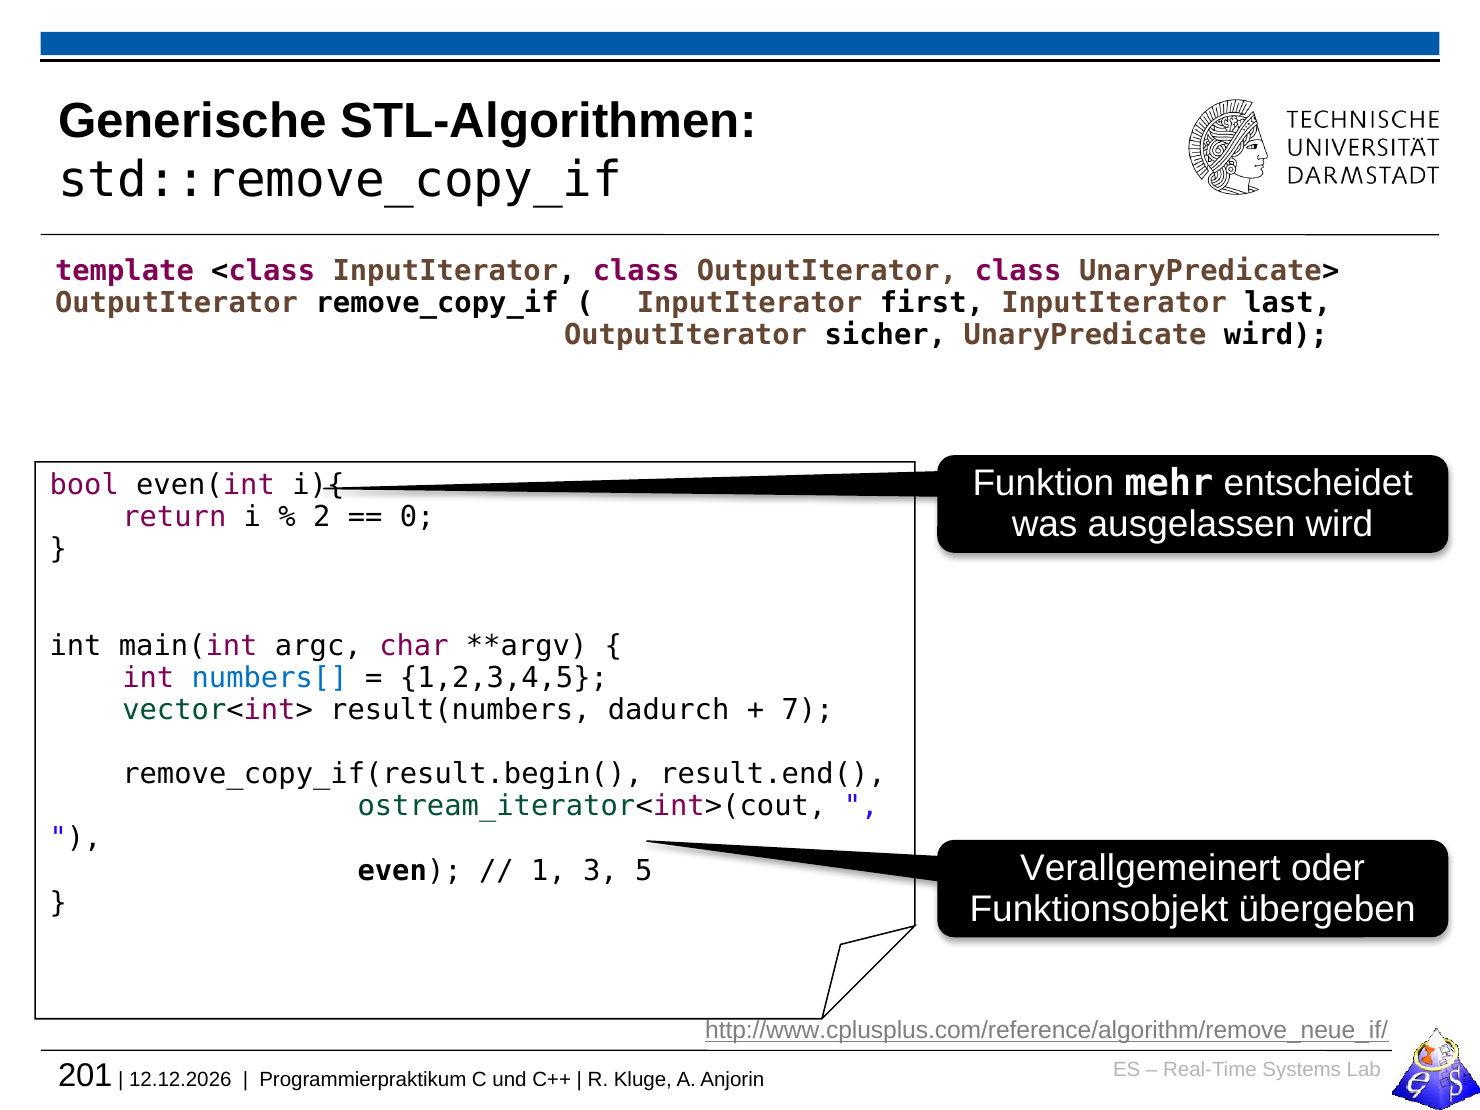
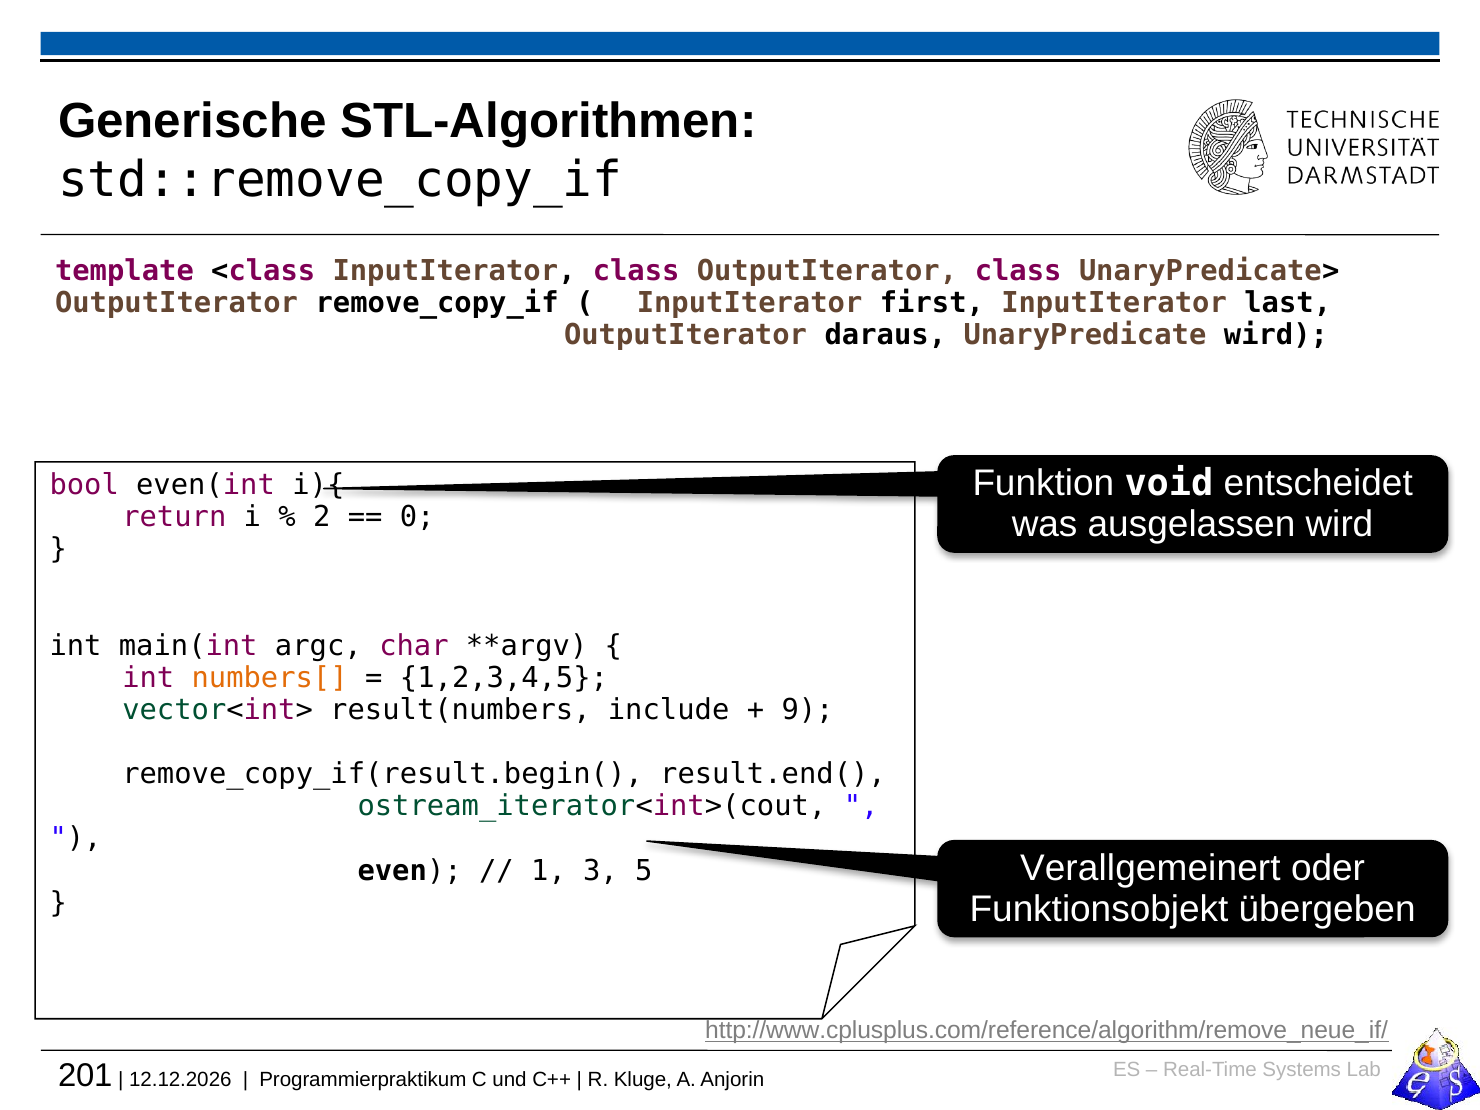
sicher: sicher -> daraus
mehr: mehr -> void
numbers[ colour: blue -> orange
dadurch: dadurch -> include
7: 7 -> 9
